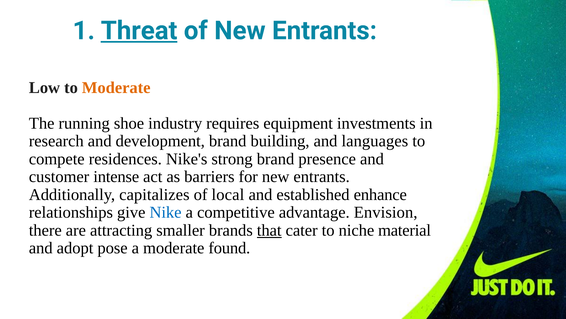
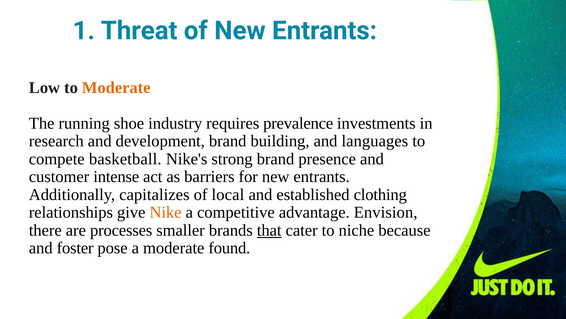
Threat underline: present -> none
equipment: equipment -> prevalence
residences: residences -> basketball
enhance: enhance -> clothing
Nike colour: blue -> orange
attracting: attracting -> processes
material: material -> because
adopt: adopt -> foster
